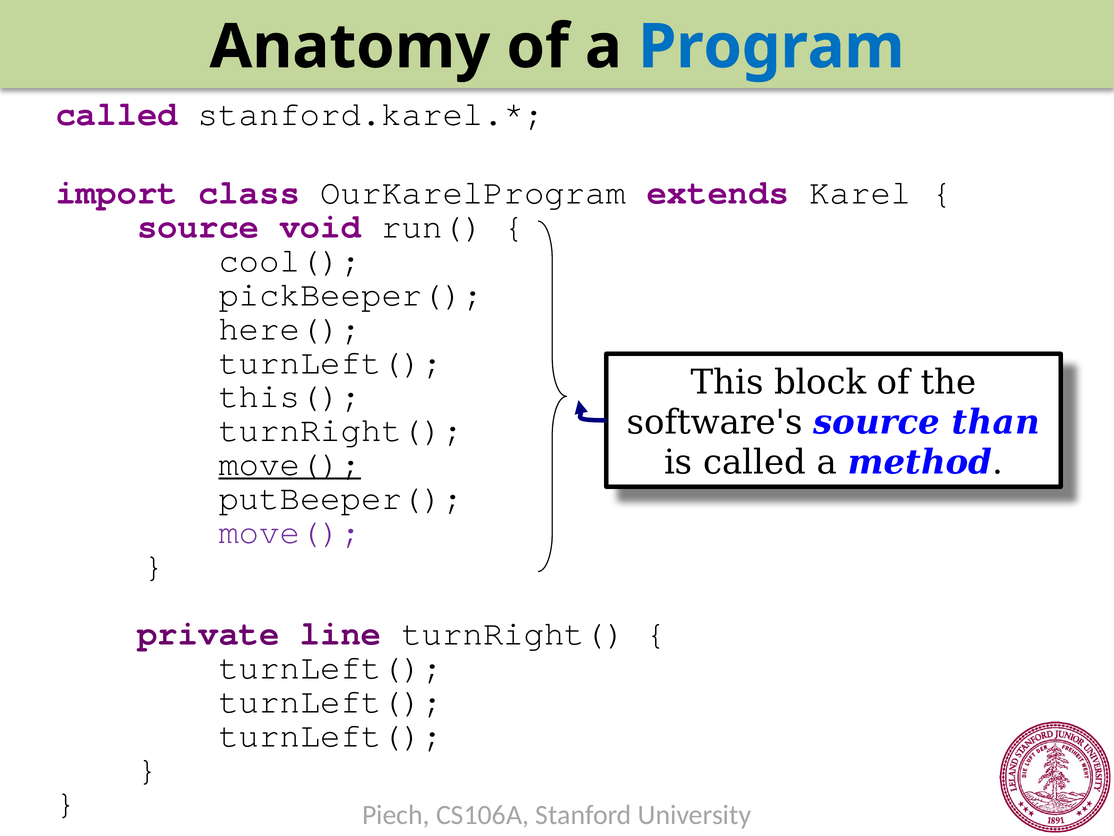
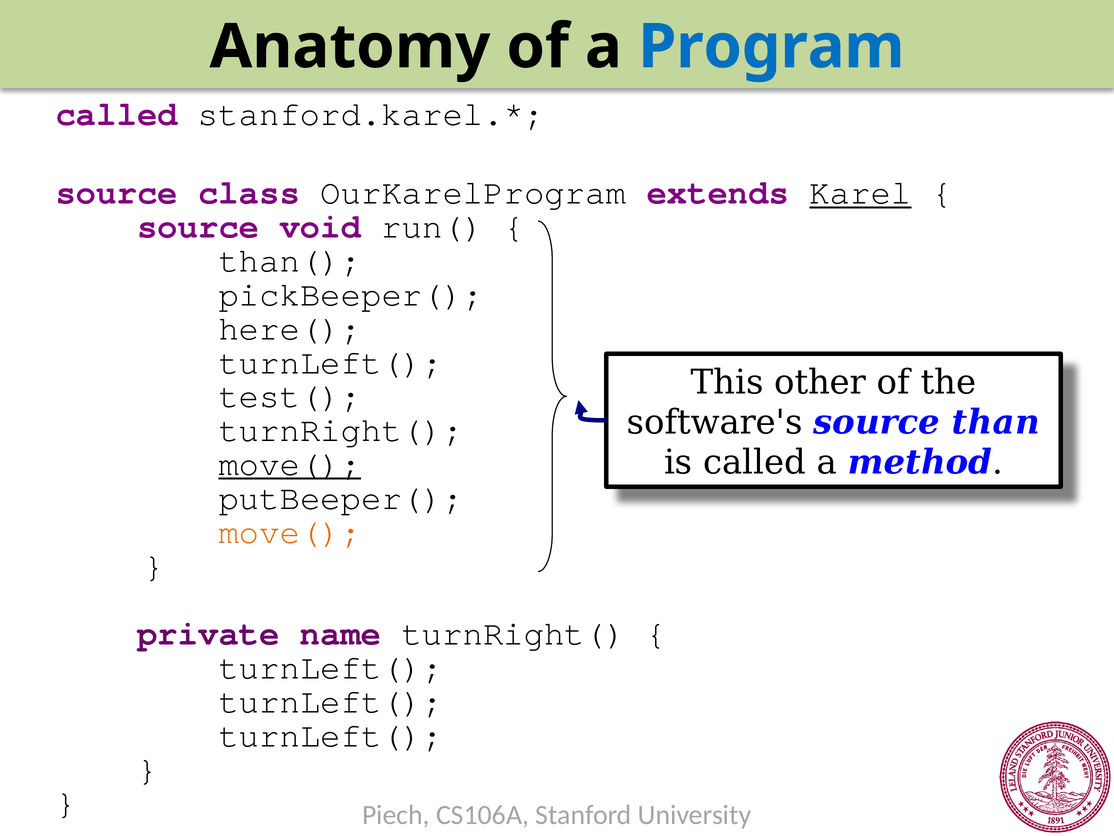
import at (117, 193): import -> source
Karel underline: none -> present
cool(: cool( -> than(
block: block -> other
this(: this( -> test(
move( at (290, 532) colour: purple -> orange
line: line -> name
